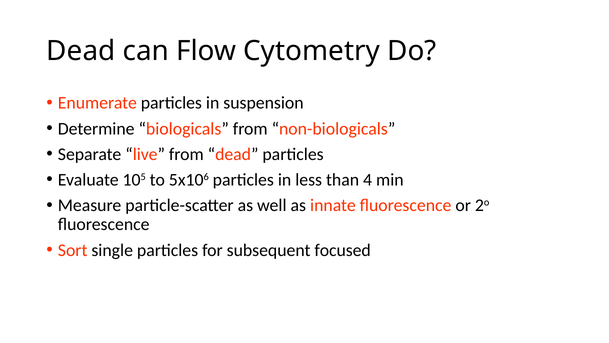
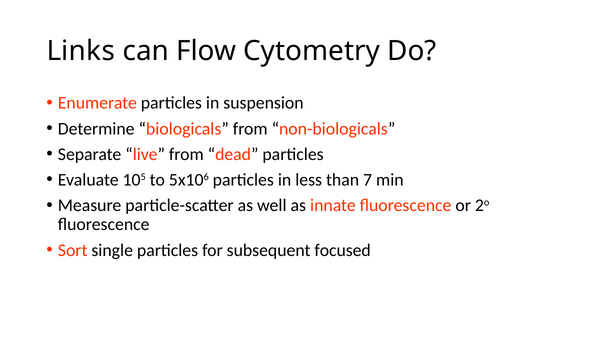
Dead at (81, 51): Dead -> Links
4: 4 -> 7
